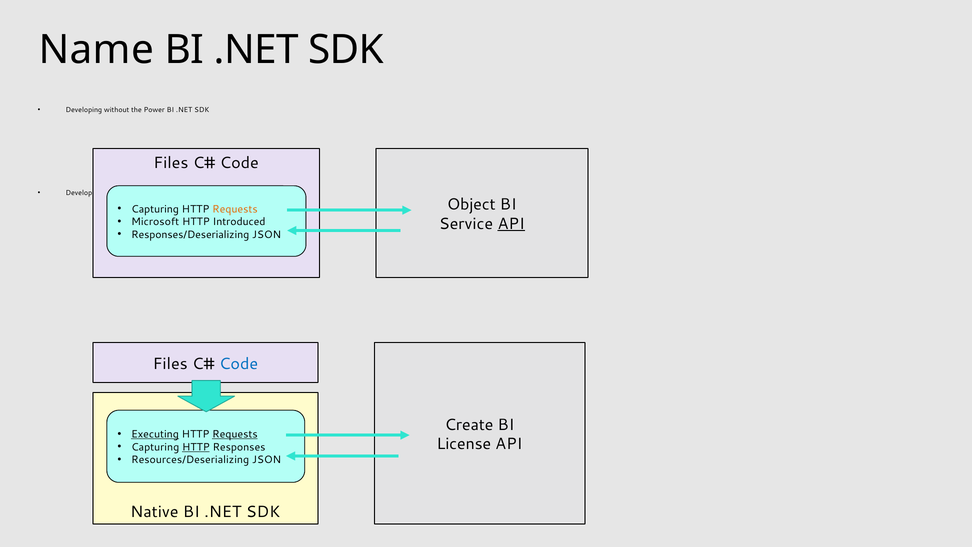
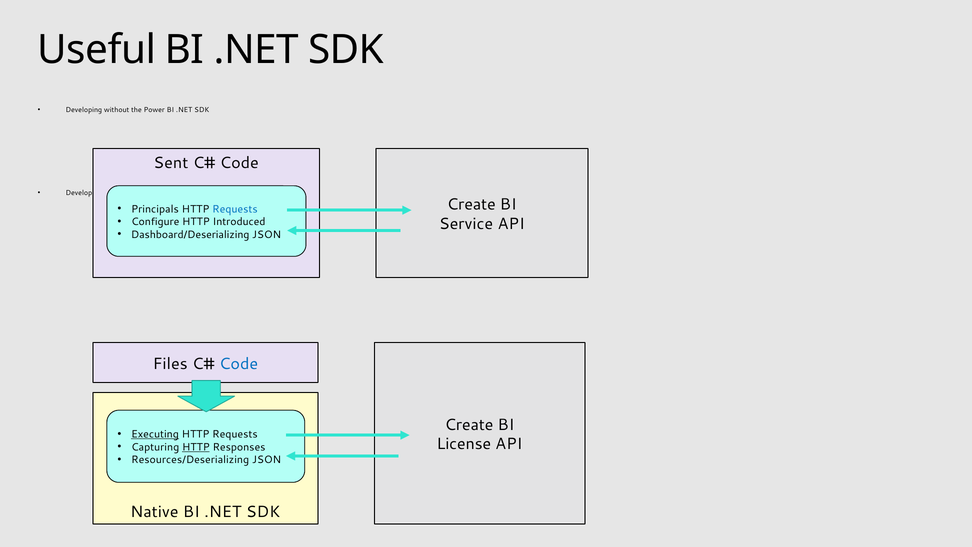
Name: Name -> Useful
Files at (171, 163): Files -> Sent
Object at (471, 204): Object -> Create
Capturing at (155, 209): Capturing -> Principals
Requests at (235, 209) colour: orange -> blue
Microsoft: Microsoft -> Configure
API at (511, 224) underline: present -> none
Responses/Deserializing: Responses/Deserializing -> Dashboard/Deserializing
Requests at (235, 434) underline: present -> none
